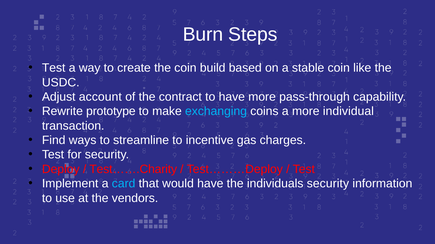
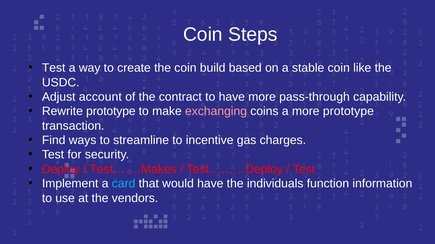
Burn at (203, 35): Burn -> Coin
exchanging colour: light blue -> pink
more individual: individual -> prototype
Test…….Charity: Test…….Charity -> Test…….Makes
individuals security: security -> function
